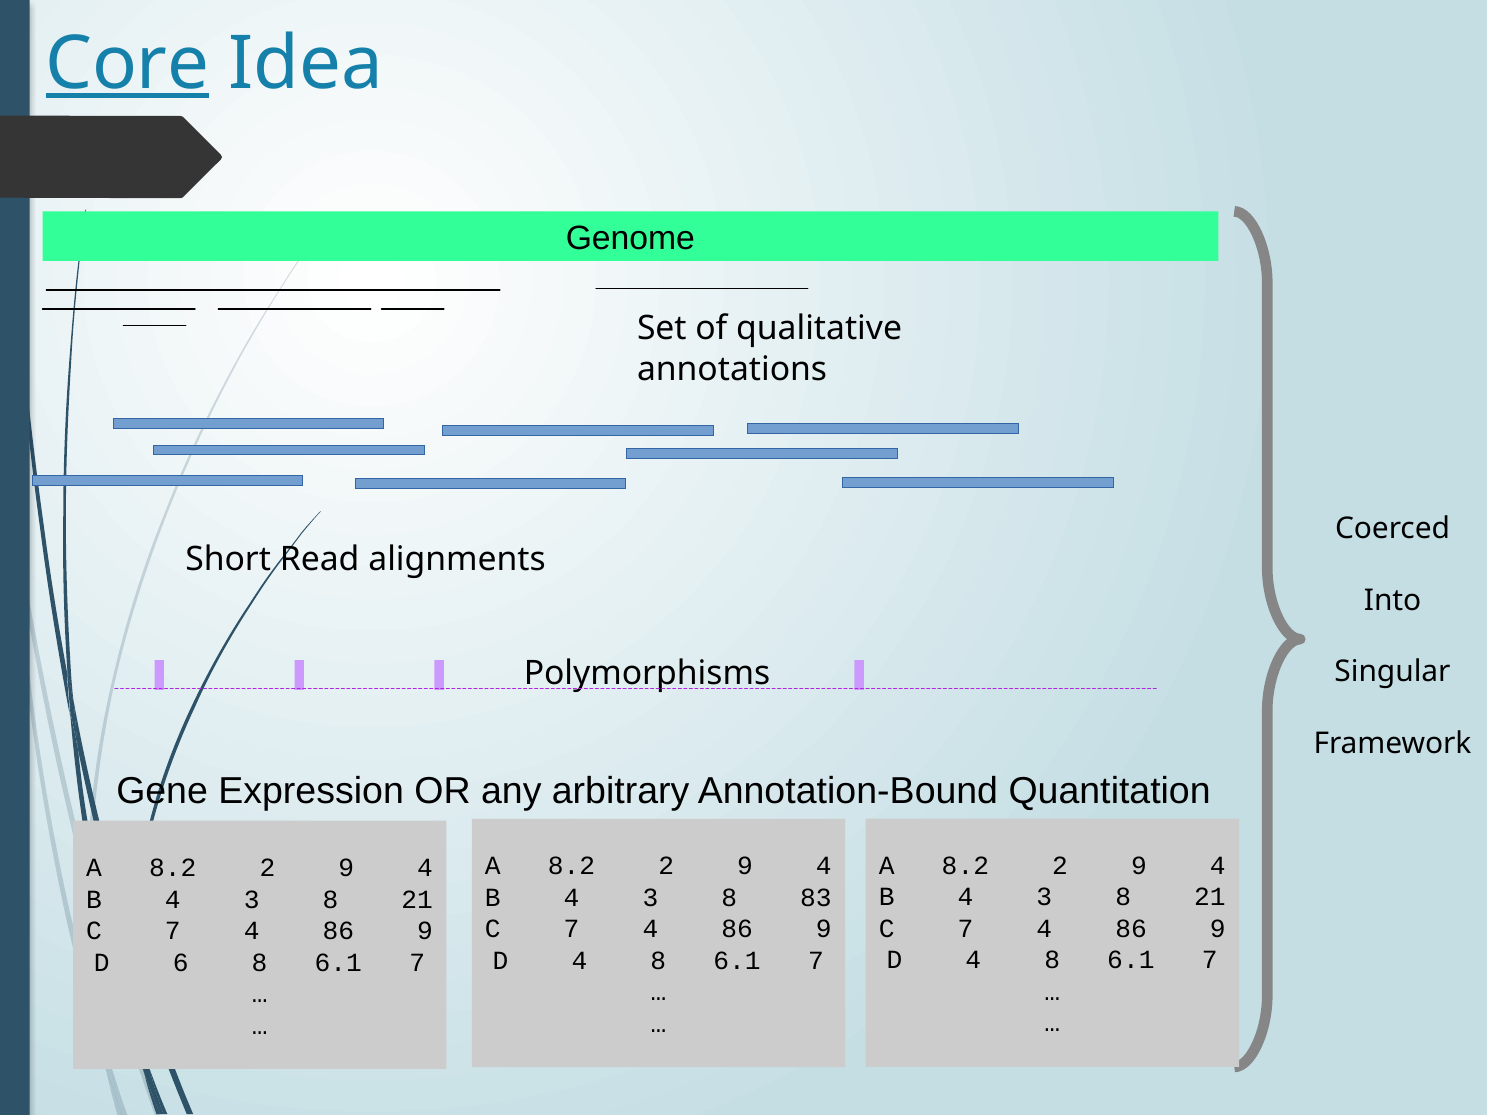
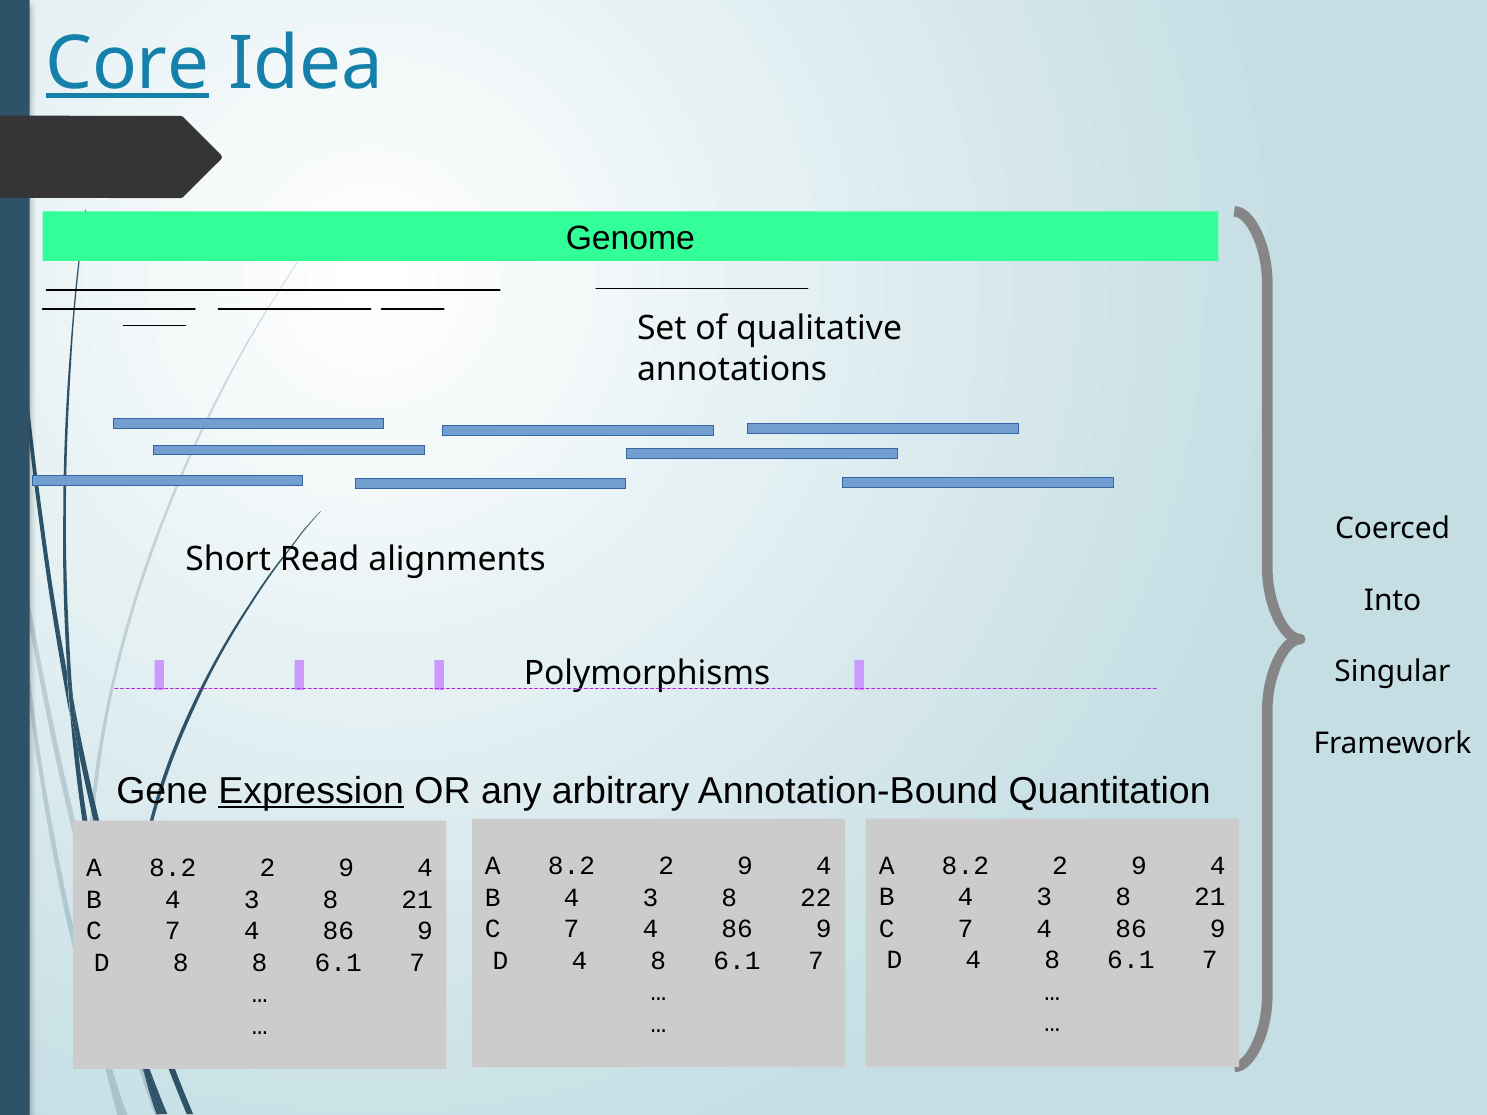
Expression underline: none -> present
83: 83 -> 22
D 6: 6 -> 8
